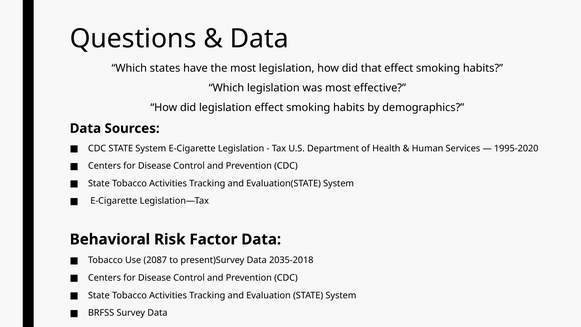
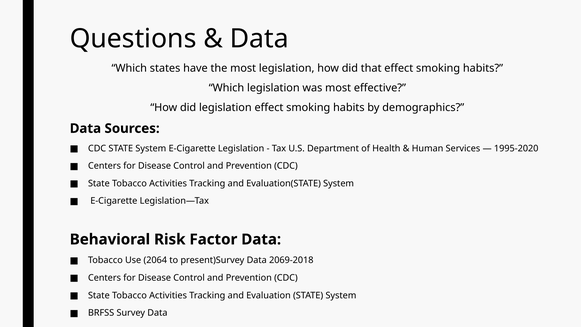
2087: 2087 -> 2064
2035-2018: 2035-2018 -> 2069-2018
